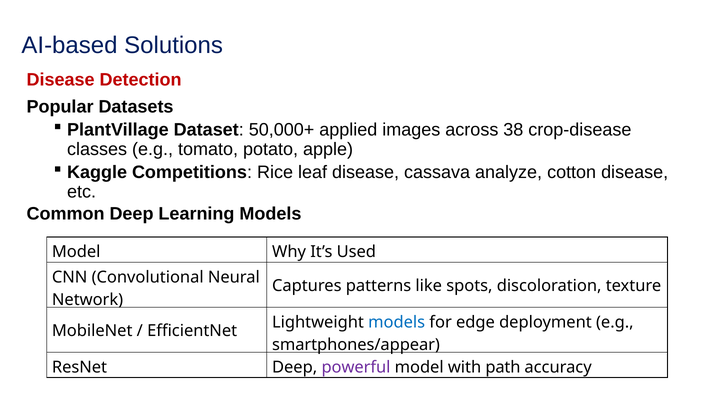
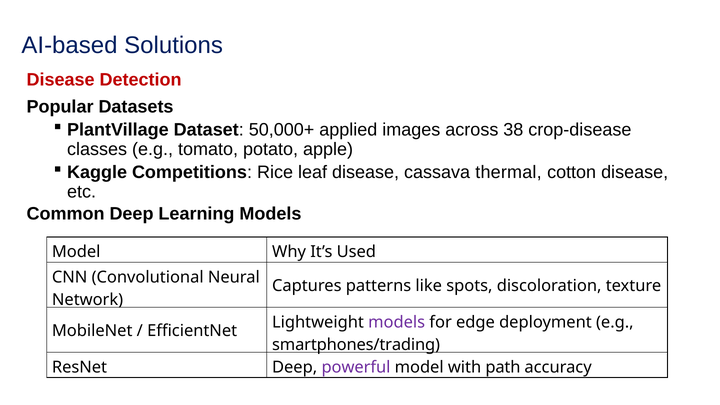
analyze: analyze -> thermal
models at (397, 322) colour: blue -> purple
smartphones/appear: smartphones/appear -> smartphones/trading
